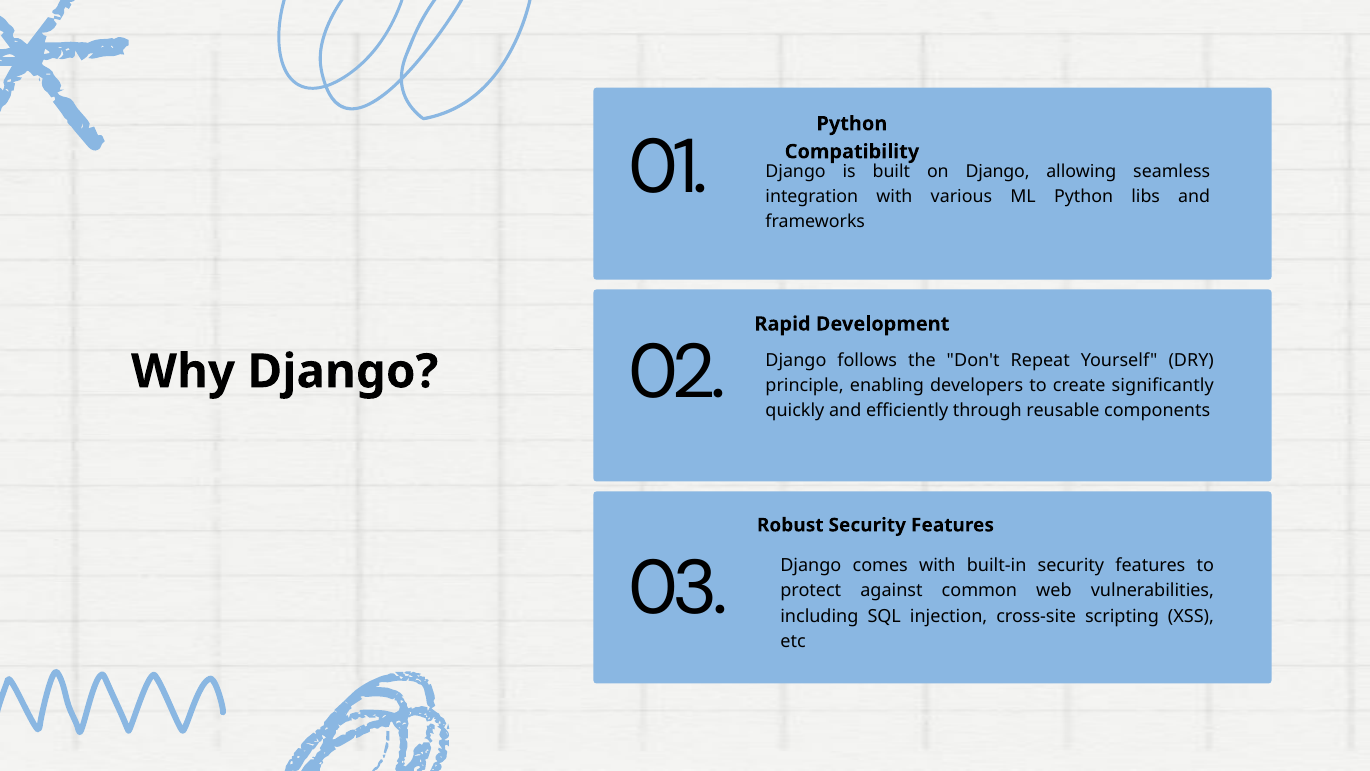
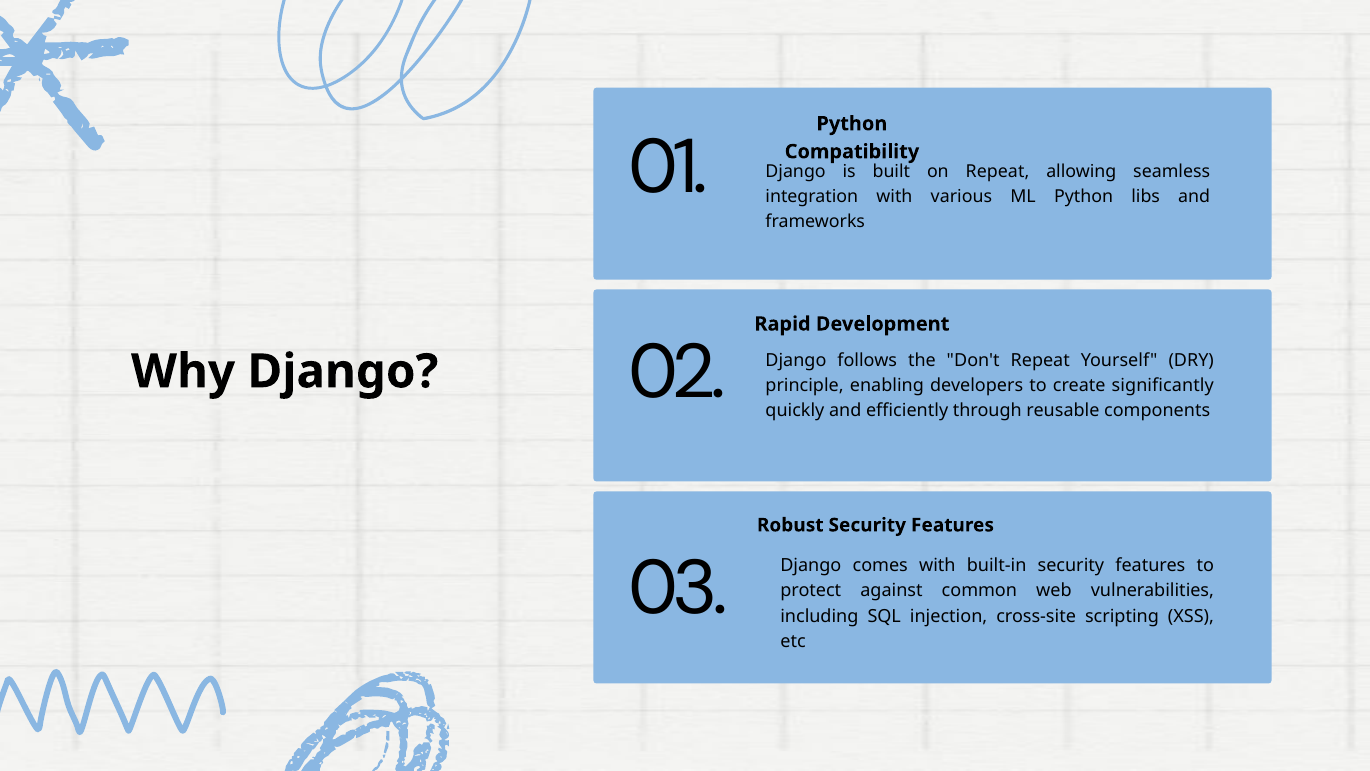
on Django: Django -> Repeat
